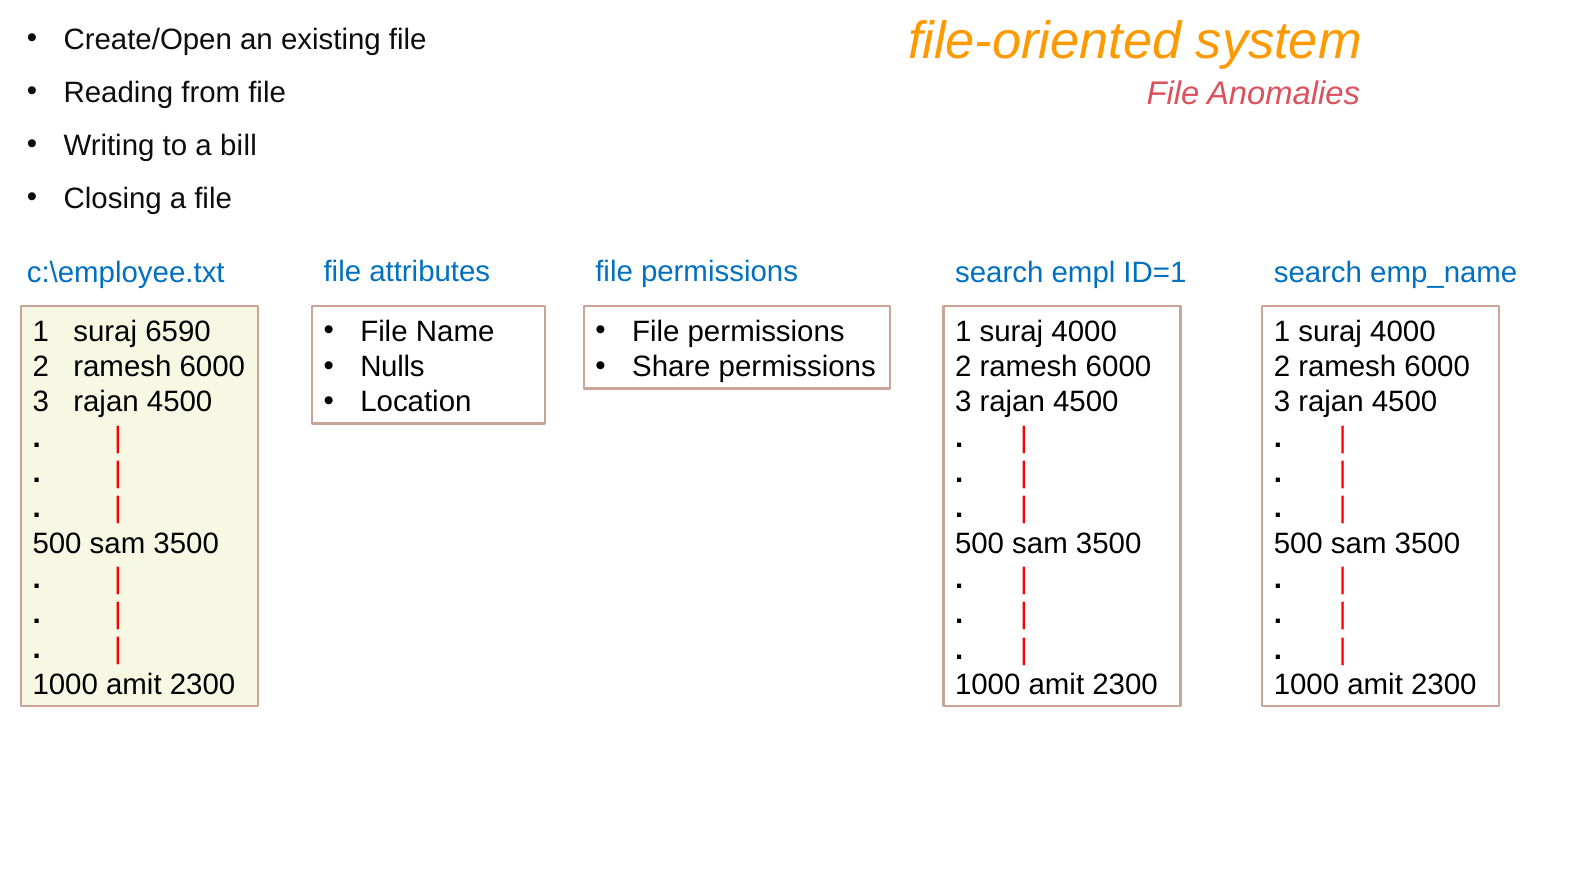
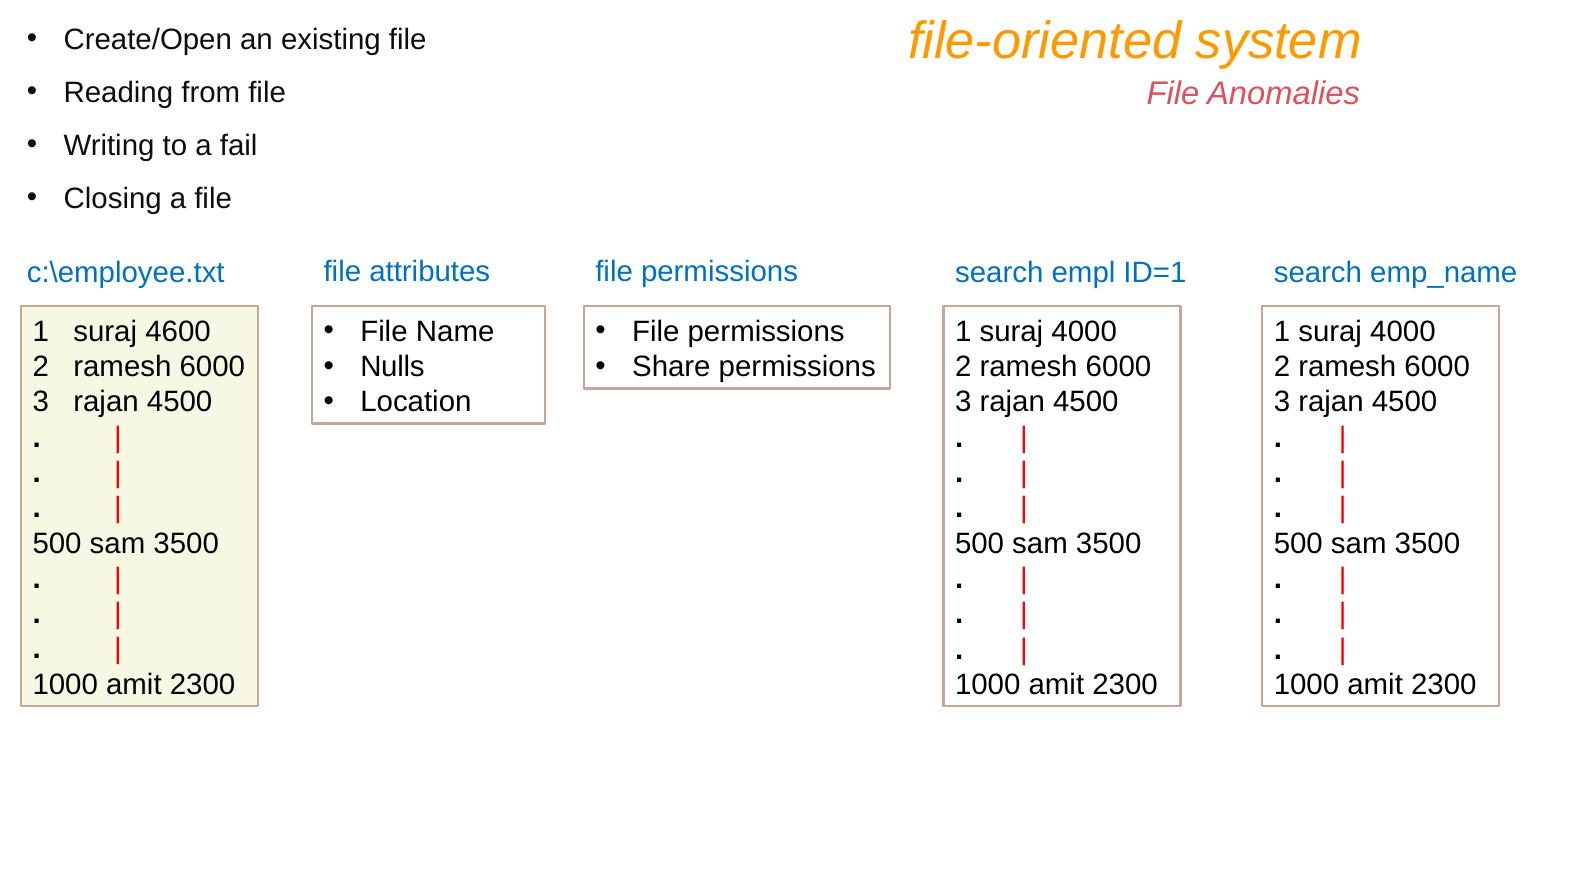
bill: bill -> fail
6590: 6590 -> 4600
